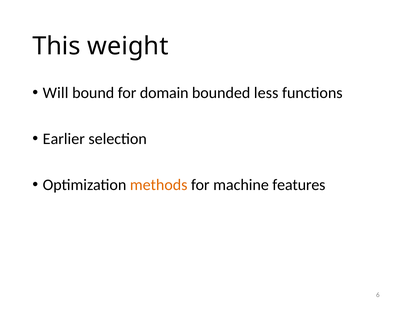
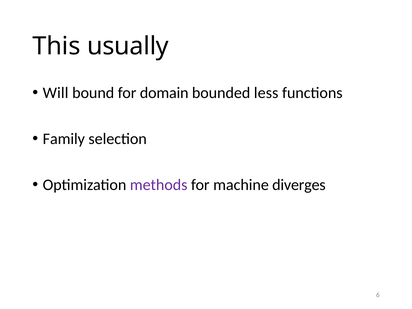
weight: weight -> usually
Earlier: Earlier -> Family
methods colour: orange -> purple
features: features -> diverges
